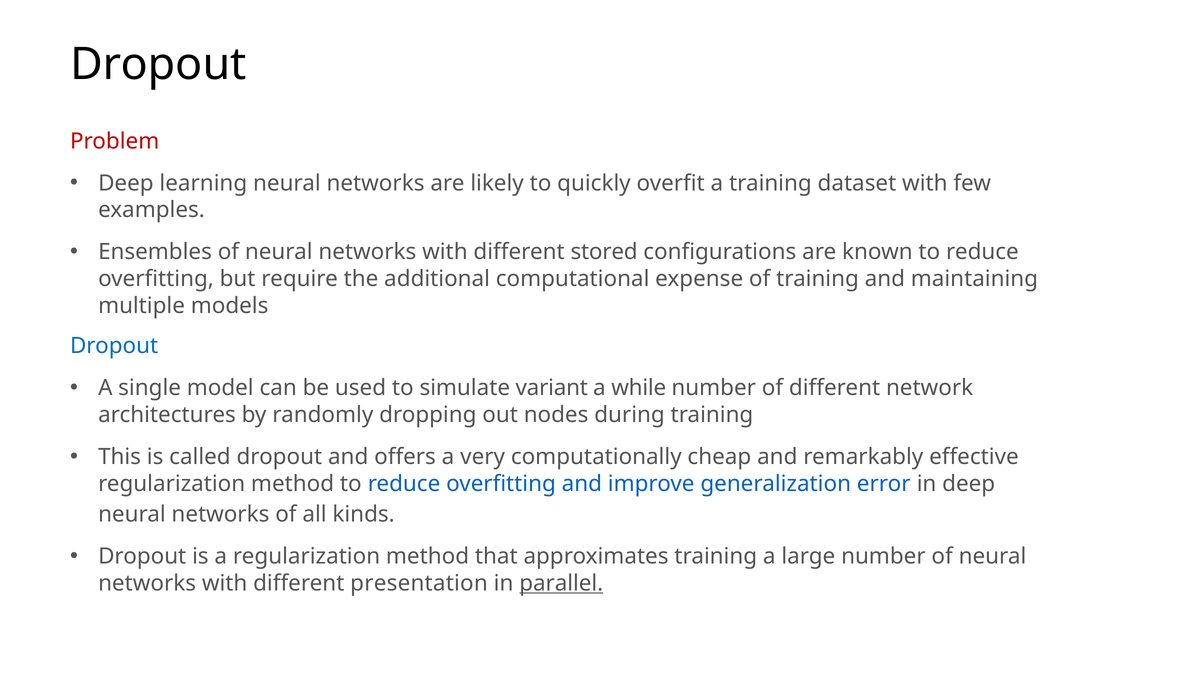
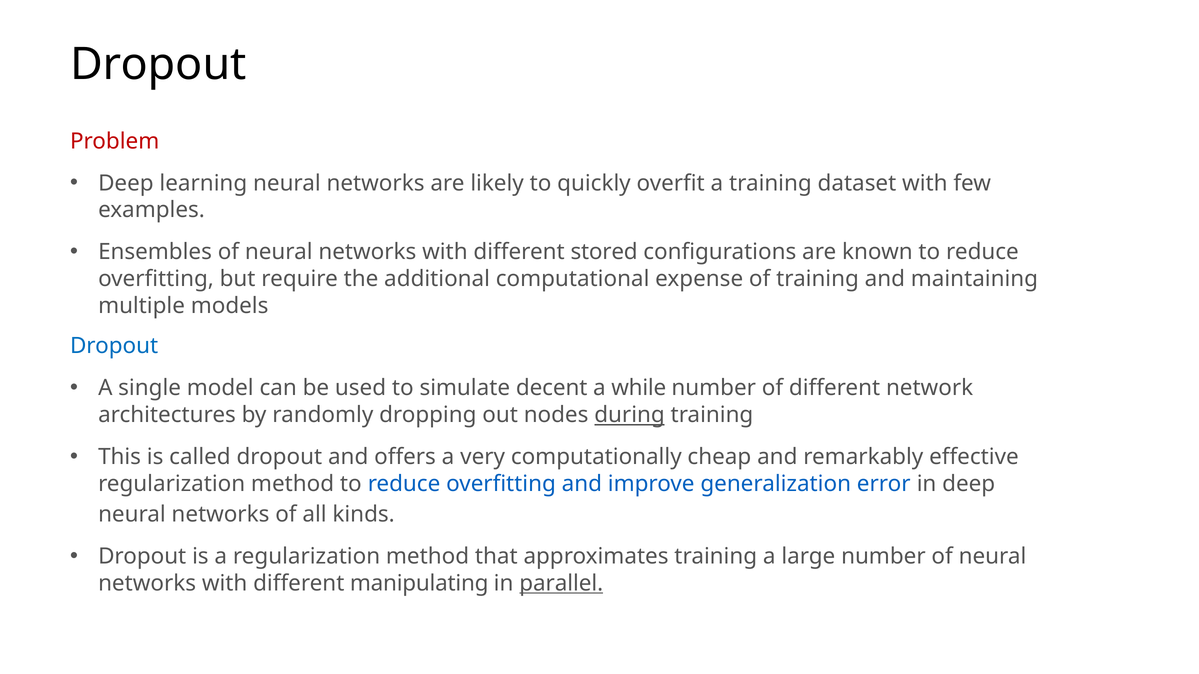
variant: variant -> decent
during underline: none -> present
presentation: presentation -> manipulating
